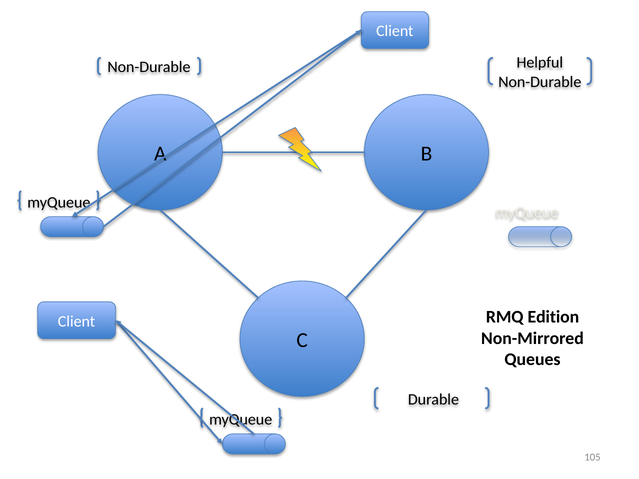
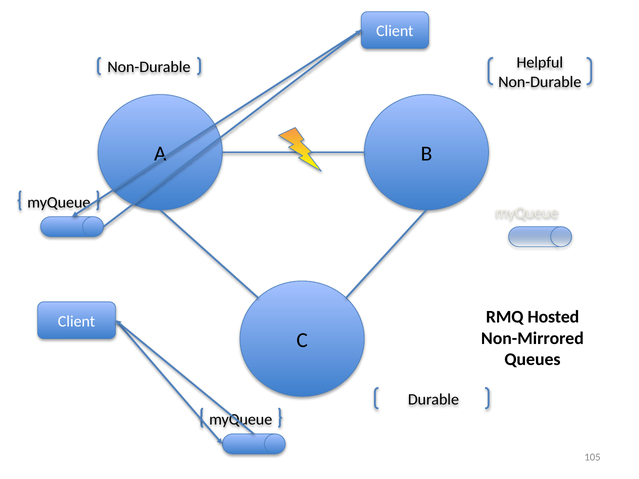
Edition: Edition -> Hosted
